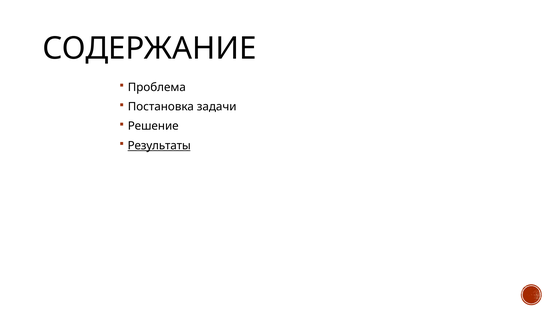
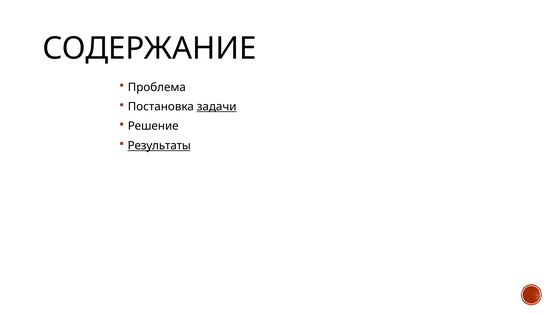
задачи underline: none -> present
